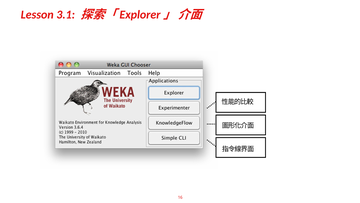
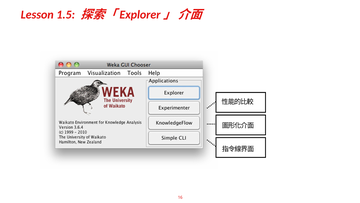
3.1: 3.1 -> 1.5
